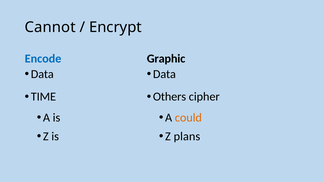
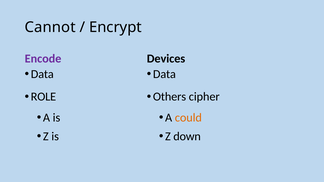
Encode colour: blue -> purple
Graphic: Graphic -> Devices
TIME: TIME -> ROLE
plans: plans -> down
